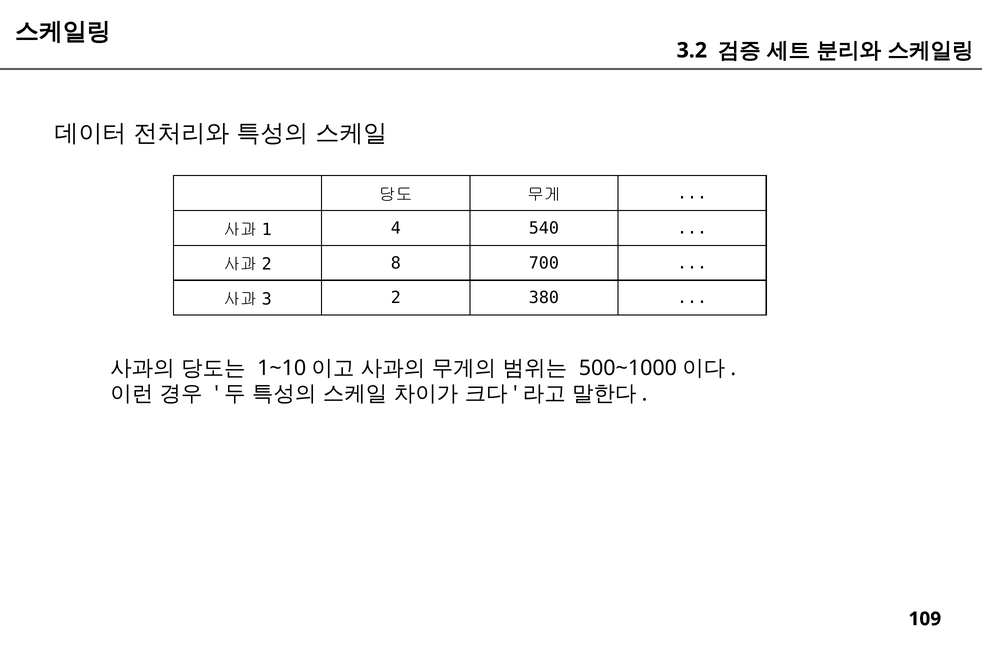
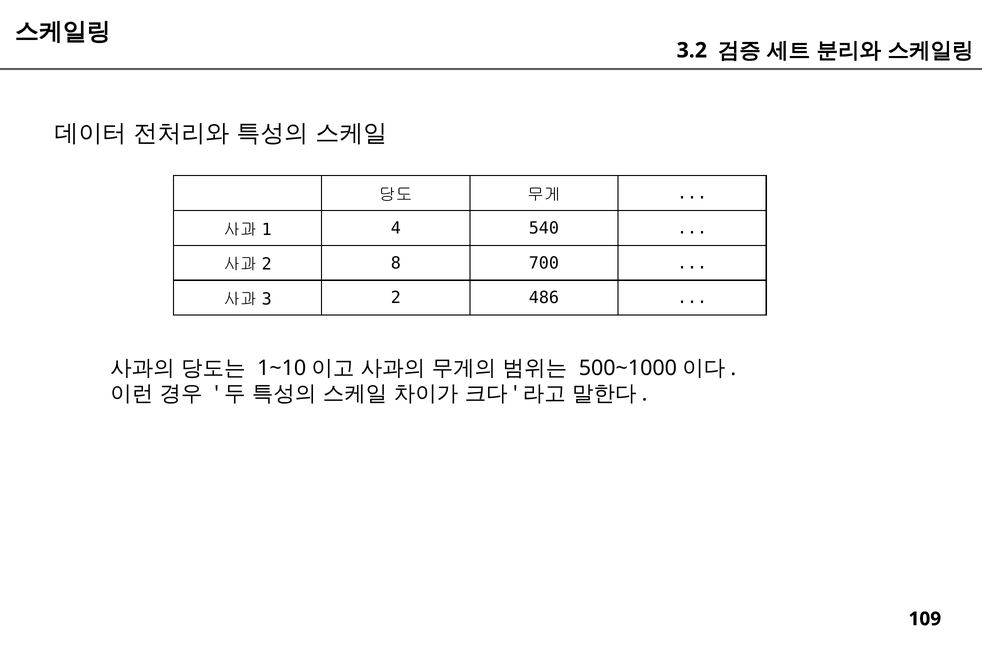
380: 380 -> 486
